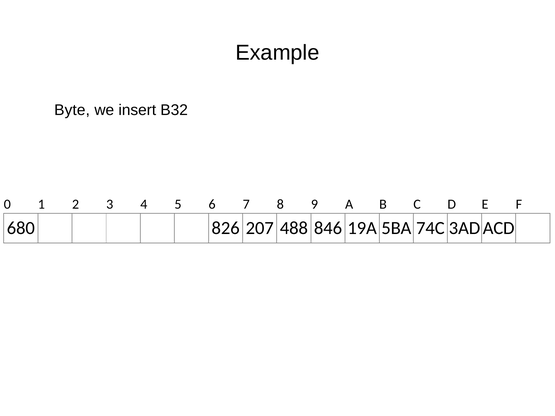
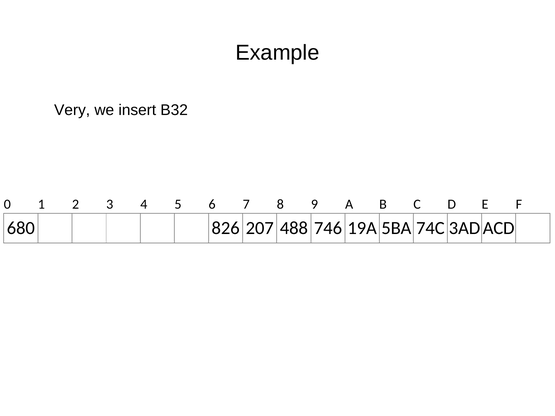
Byte: Byte -> Very
846: 846 -> 746
